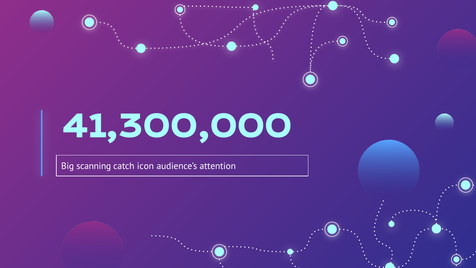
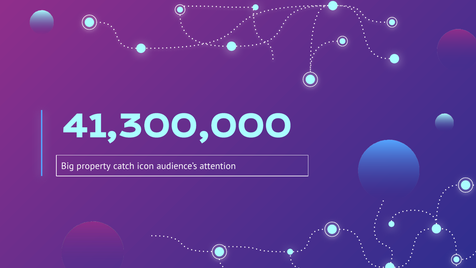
scanning: scanning -> property
